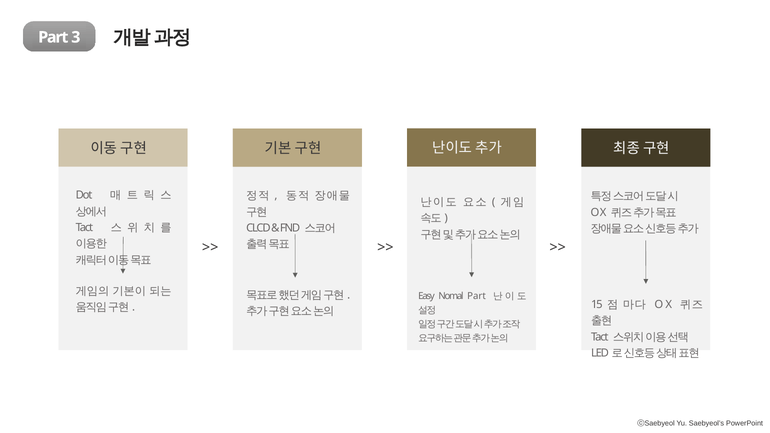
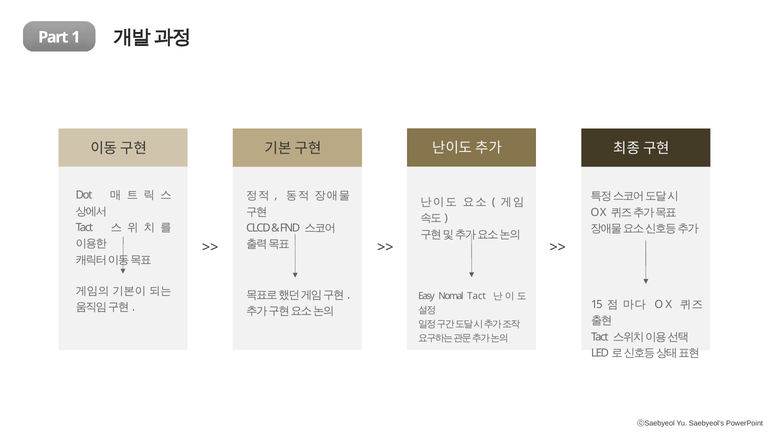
Part 3: 3 -> 1
Nomal Part: Part -> Tact
